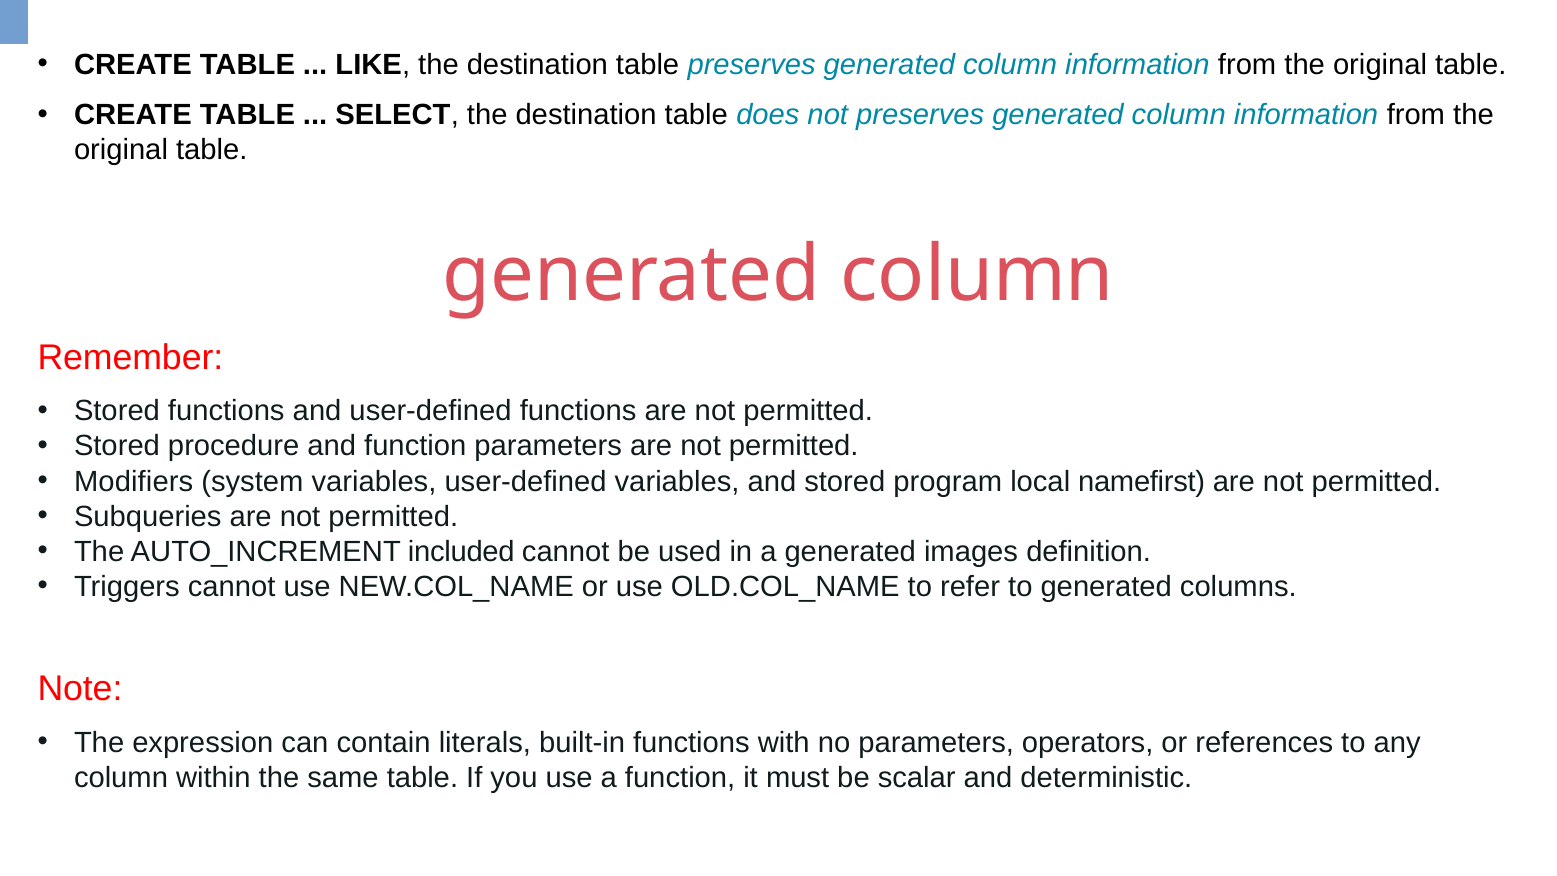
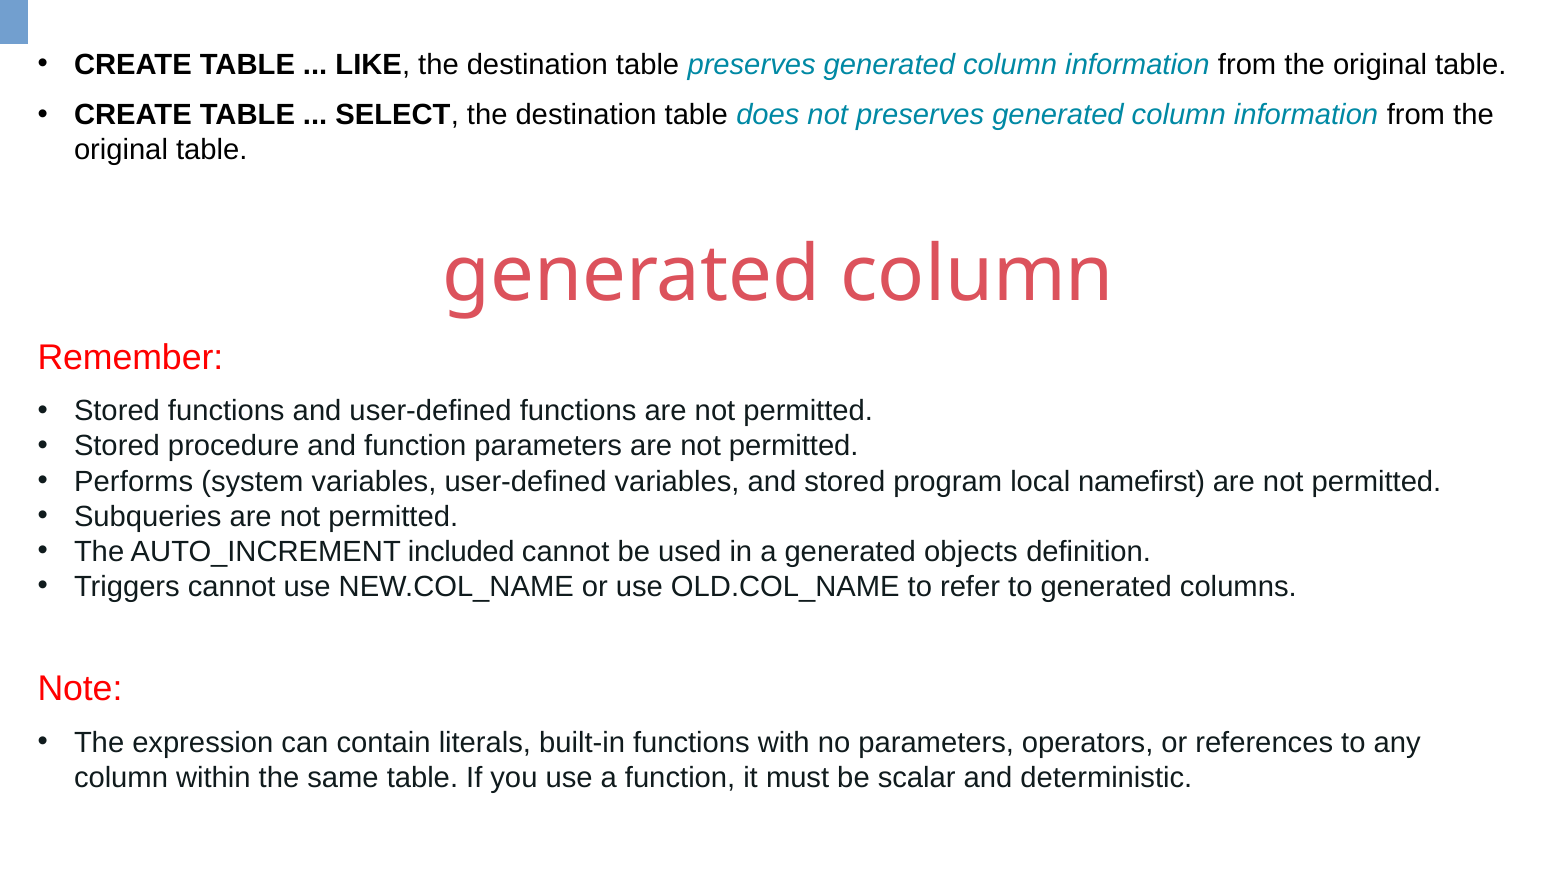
Modifiers: Modifiers -> Performs
images: images -> objects
